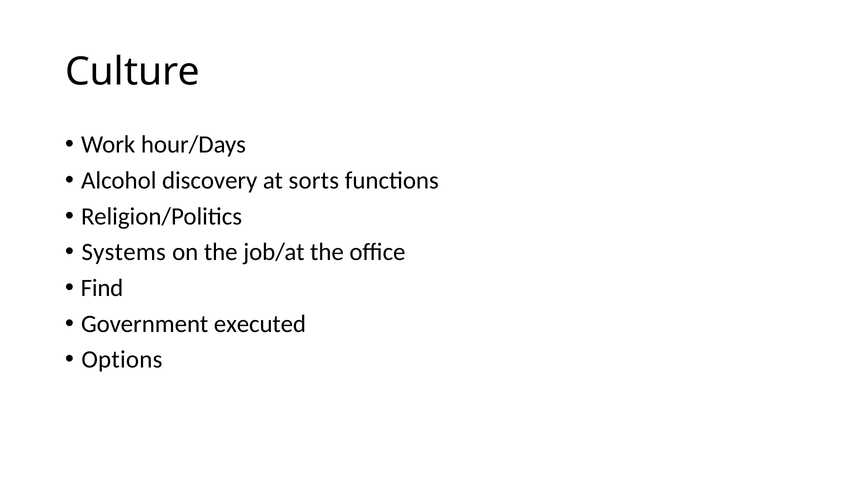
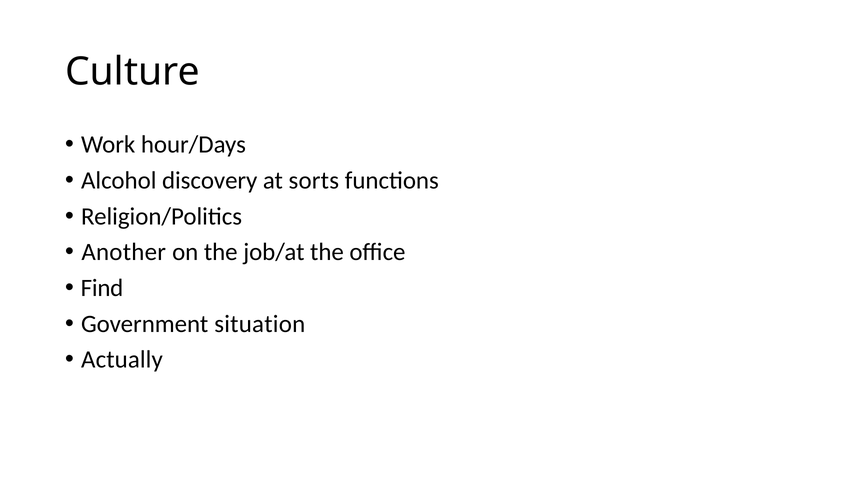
Systems: Systems -> Another
executed: executed -> situation
Options: Options -> Actually
